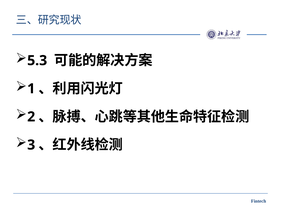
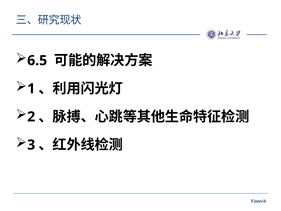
5.3: 5.3 -> 6.5
